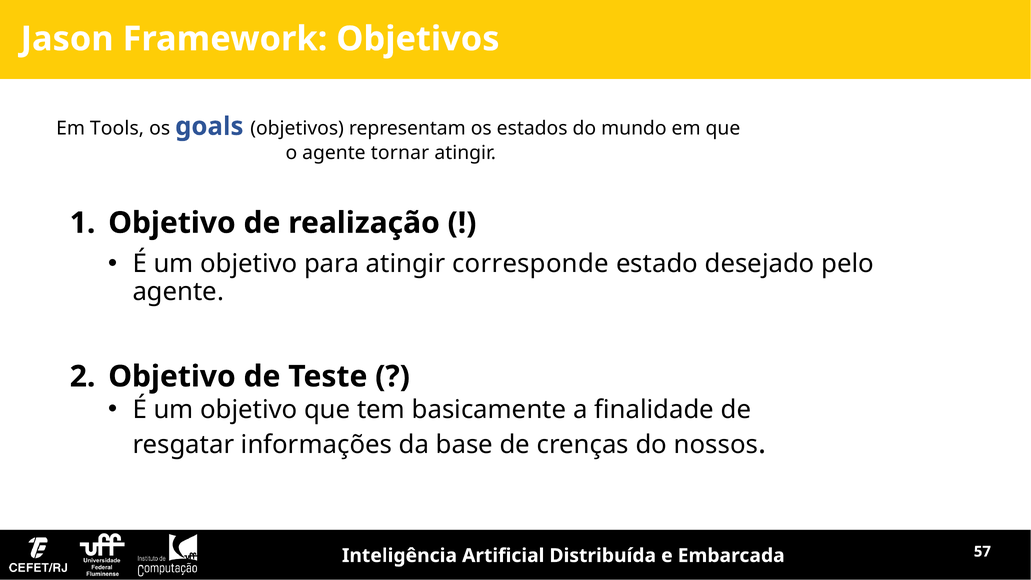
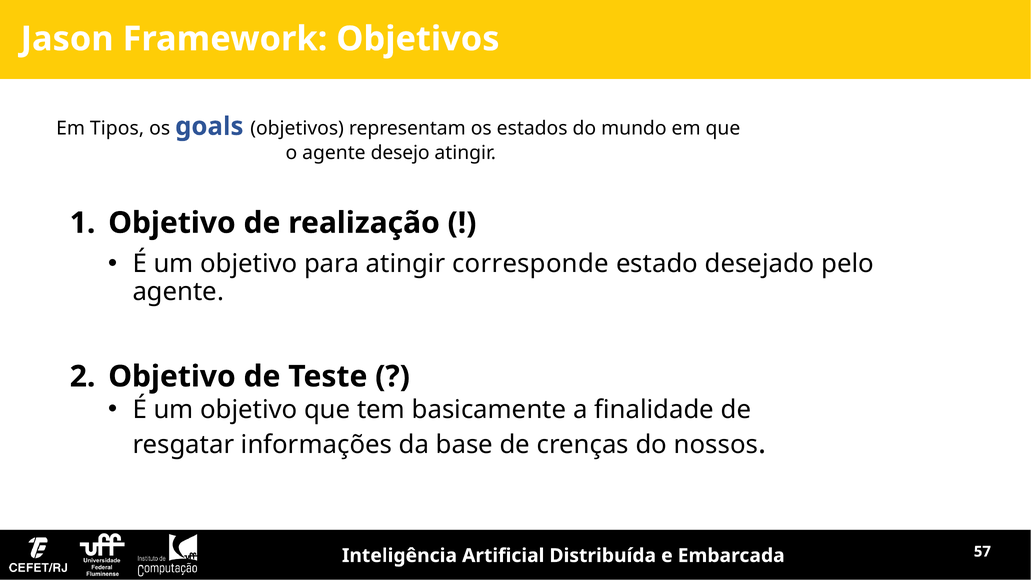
Tools: Tools -> Tipos
tornar: tornar -> desejo
